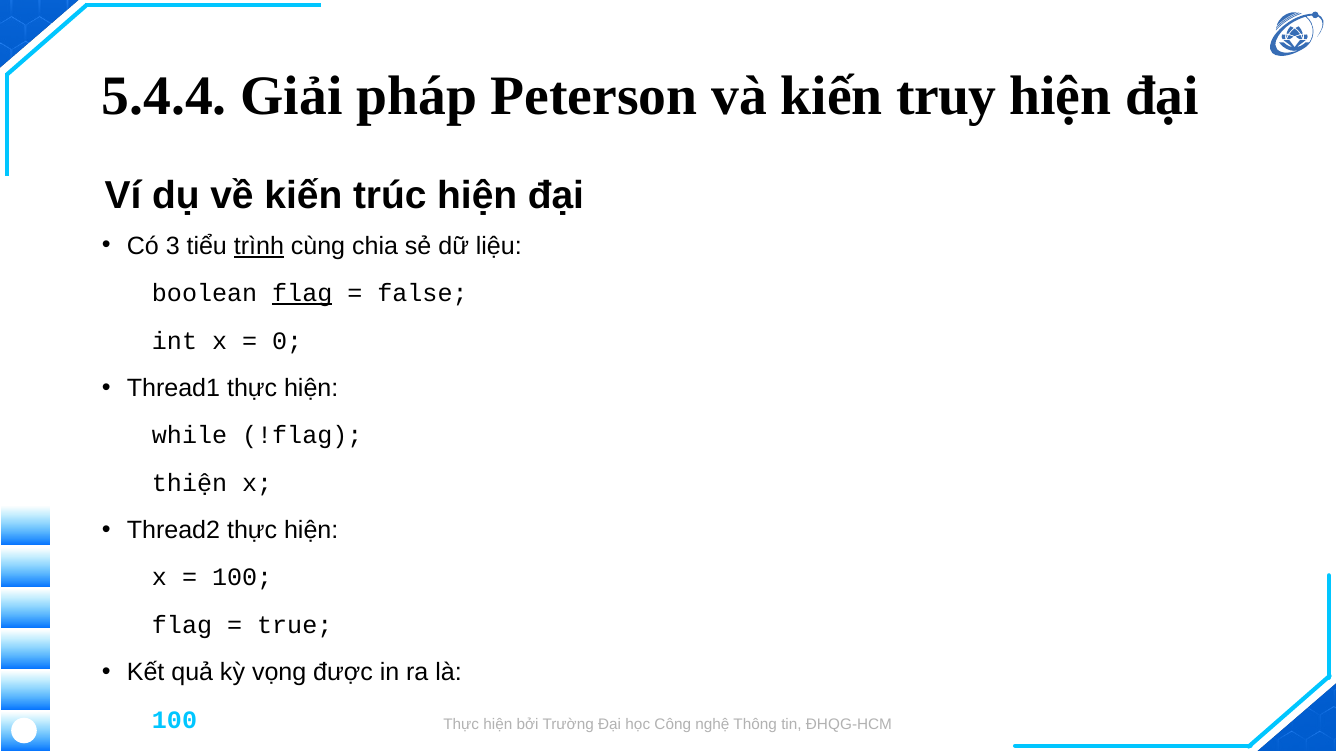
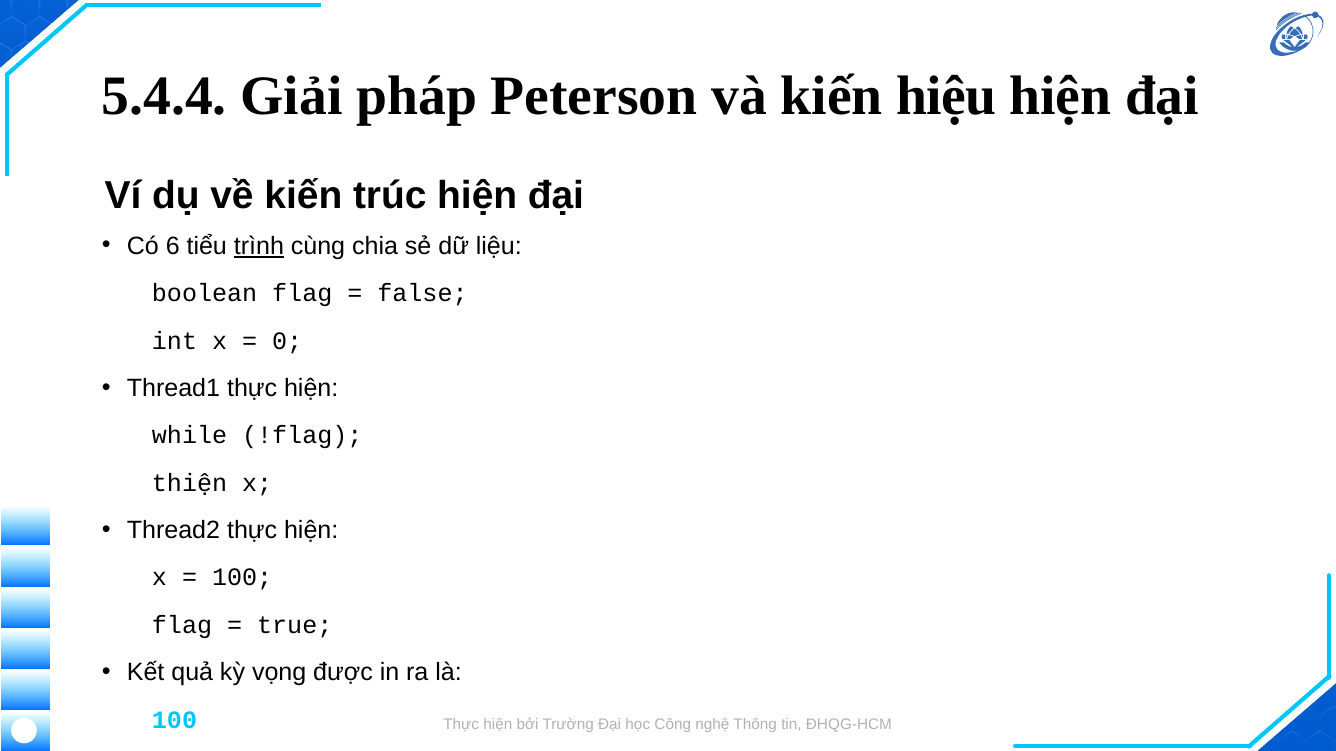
truy: truy -> hiệu
3: 3 -> 6
flag at (302, 294) underline: present -> none
